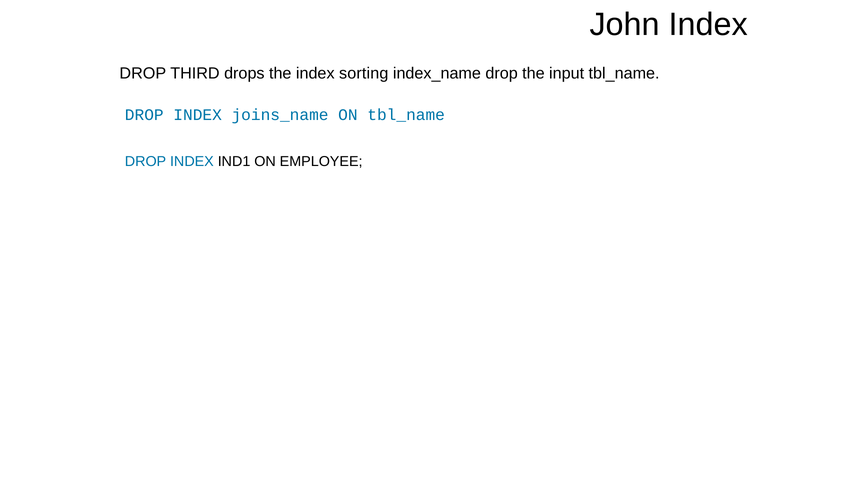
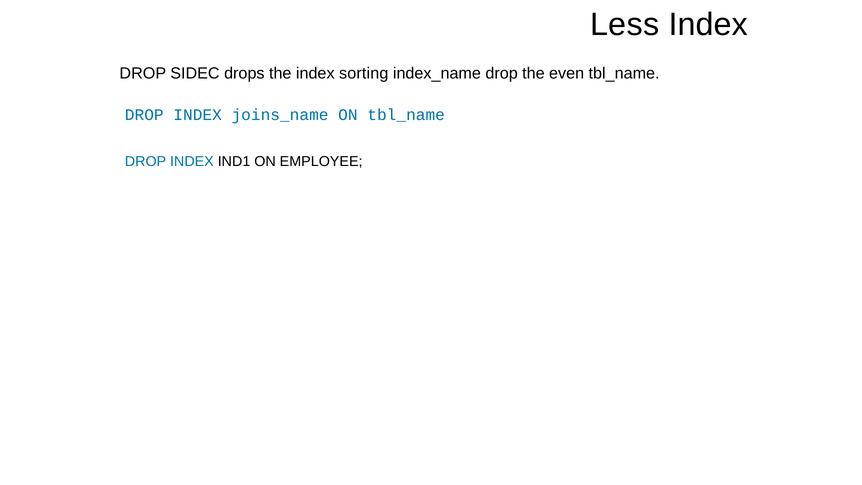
John: John -> Less
THIRD: THIRD -> SIDEC
input: input -> even
